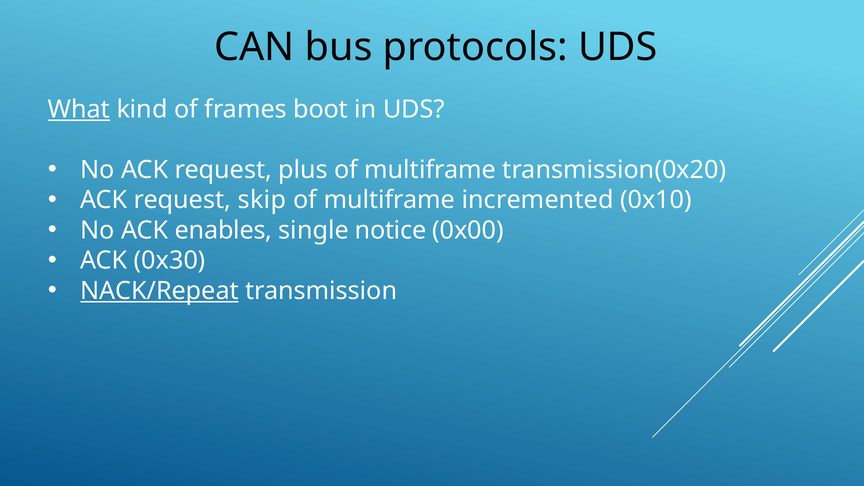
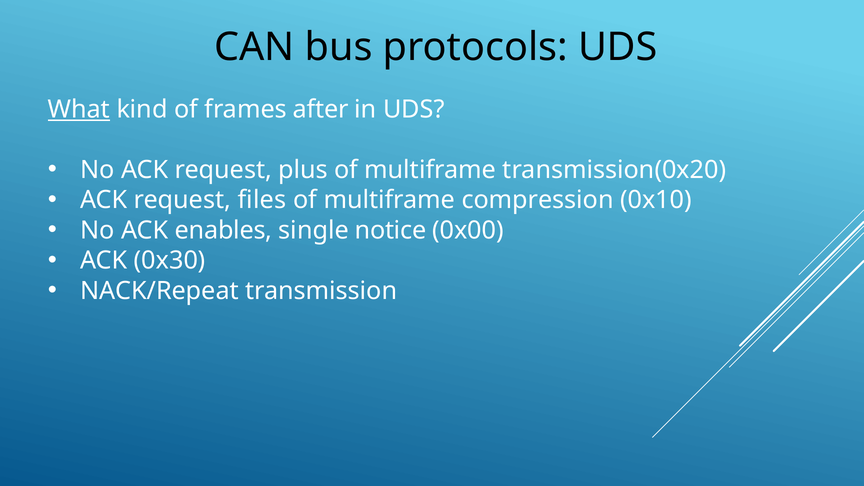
boot: boot -> after
skip: skip -> files
incremented: incremented -> compression
NACK/Repeat underline: present -> none
